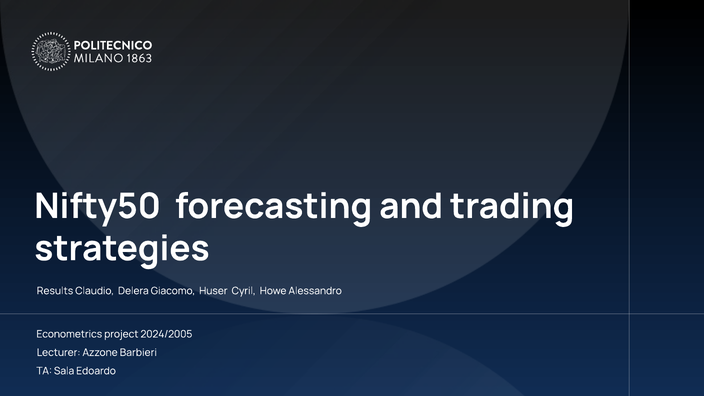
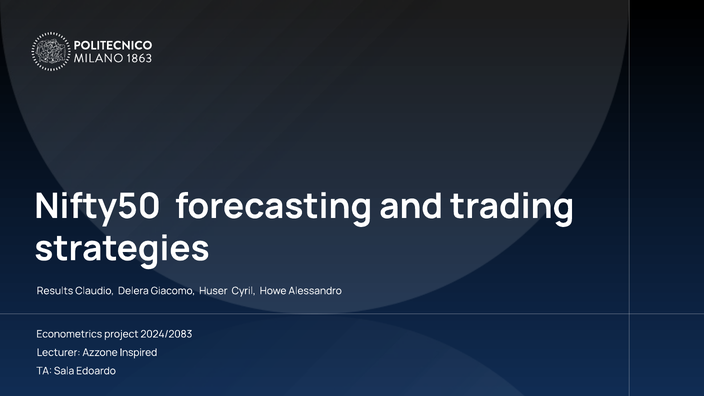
2024/2005: 2024/2005 -> 2024/2083
Barbieri: Barbieri -> Inspired
